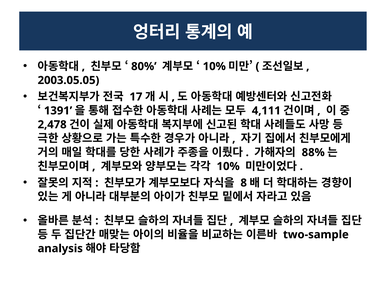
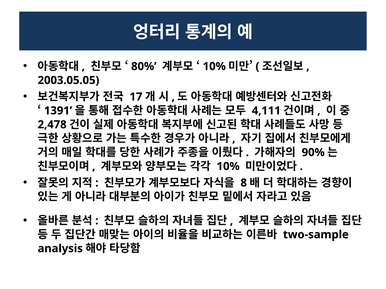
88%: 88% -> 90%
